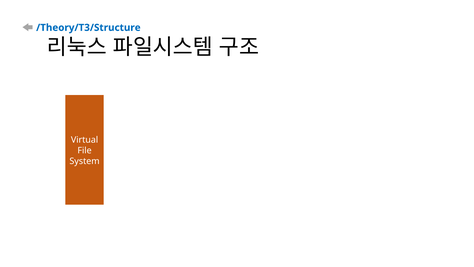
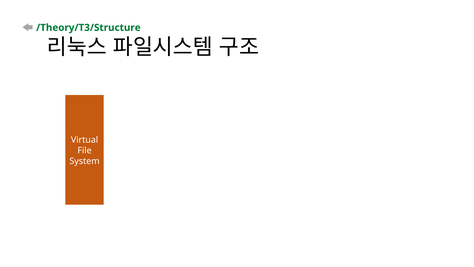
/Theory/T3/Structure colour: blue -> green
